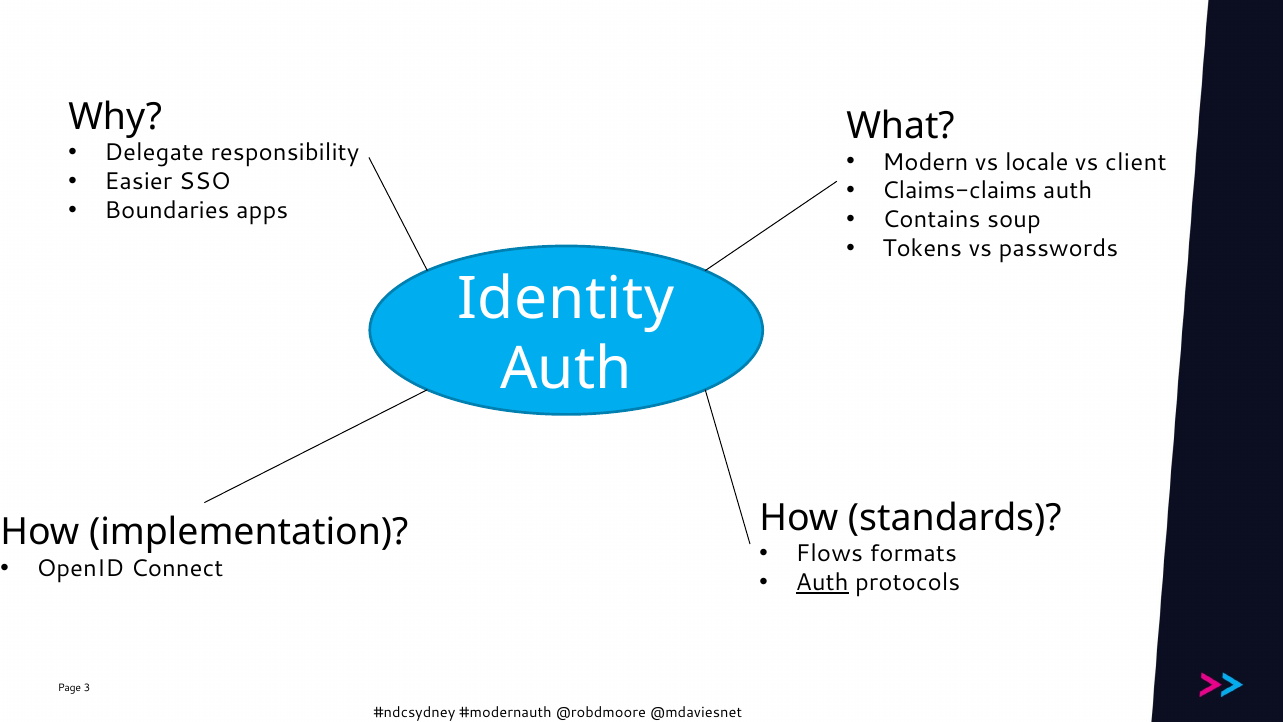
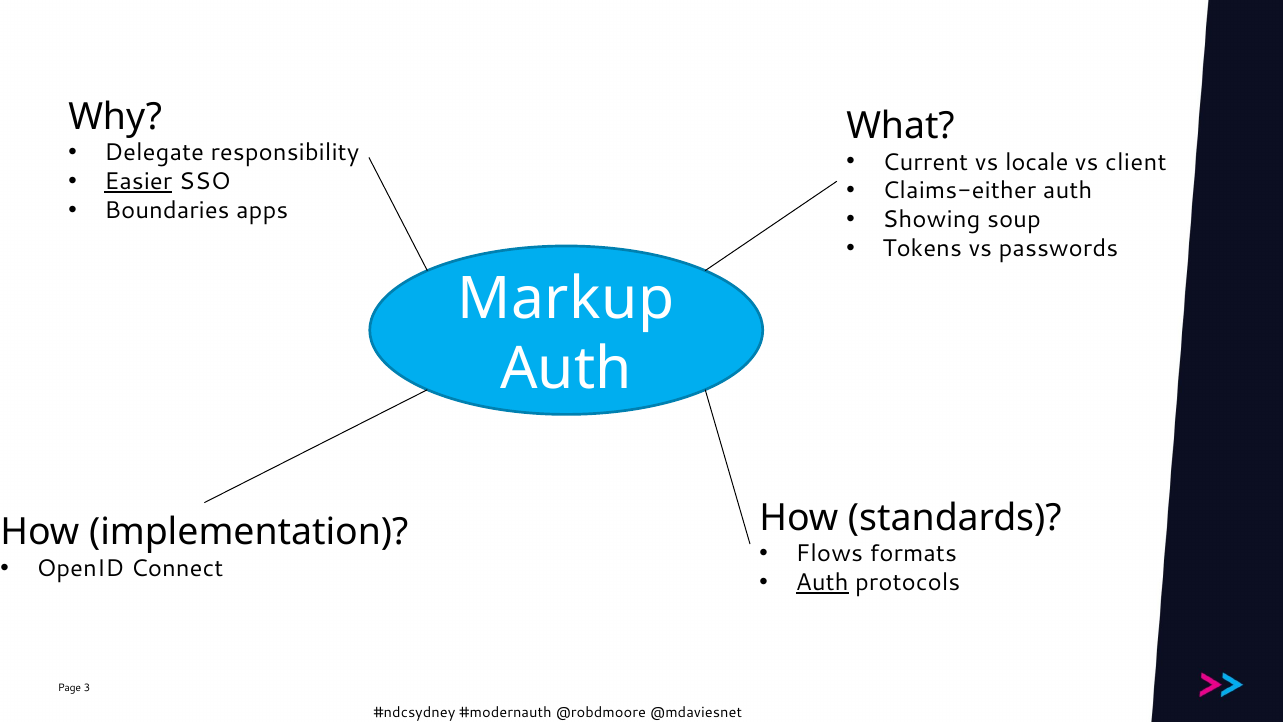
Modern: Modern -> Current
Easier underline: none -> present
Claims-claims: Claims-claims -> Claims-either
Contains: Contains -> Showing
Identity: Identity -> Markup
